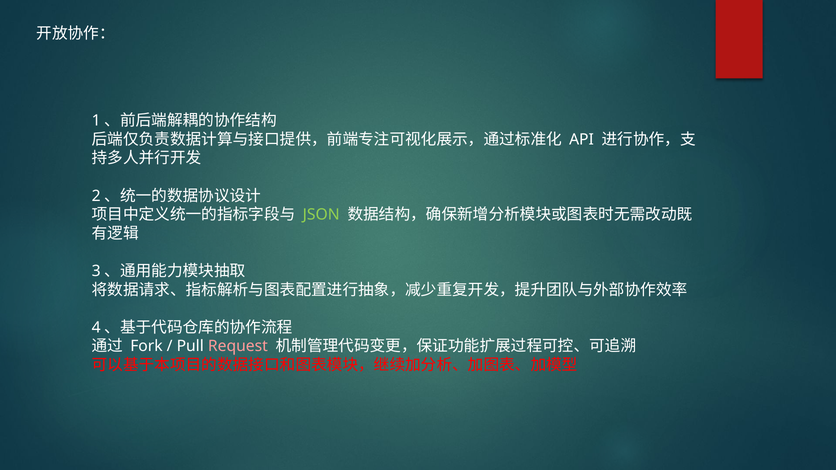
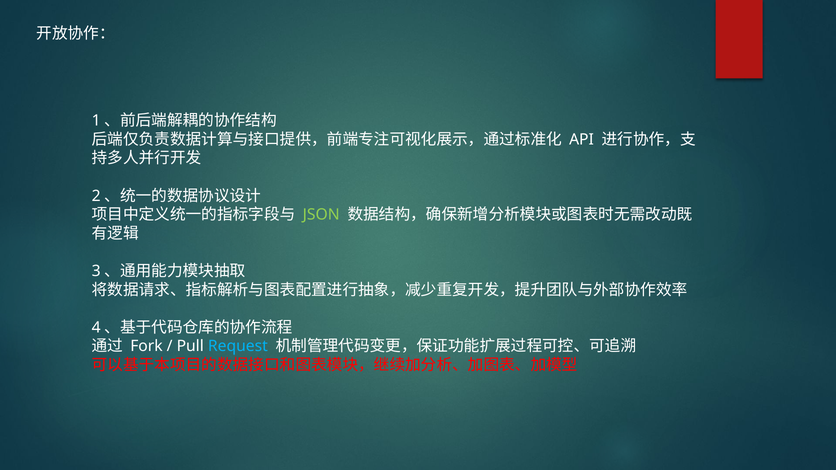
Request colour: pink -> light blue
